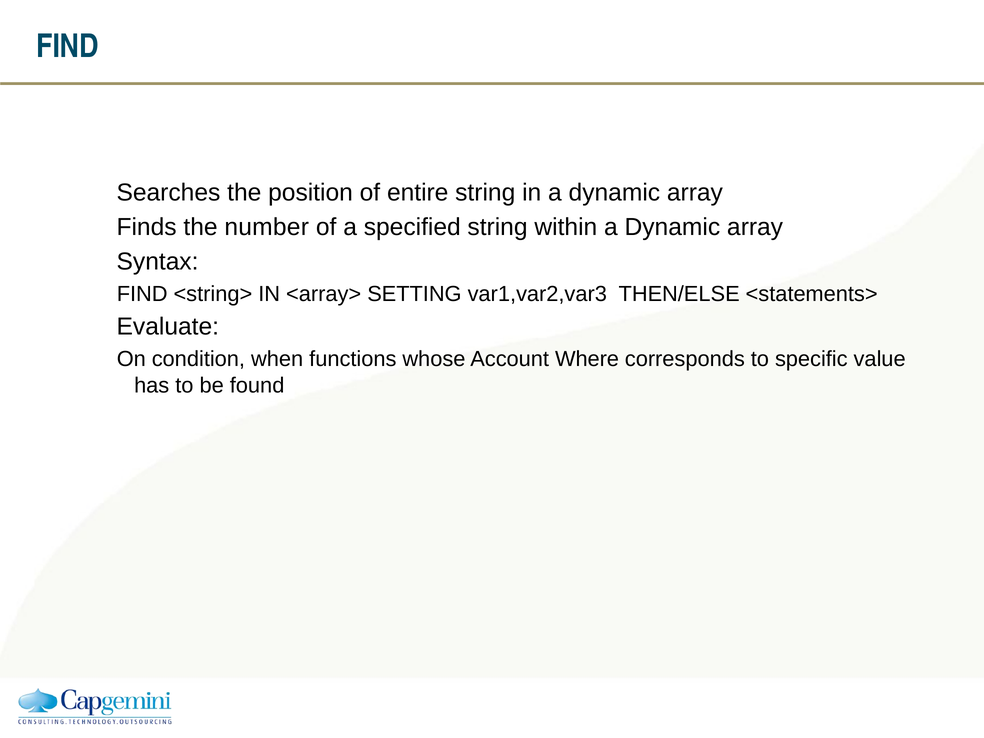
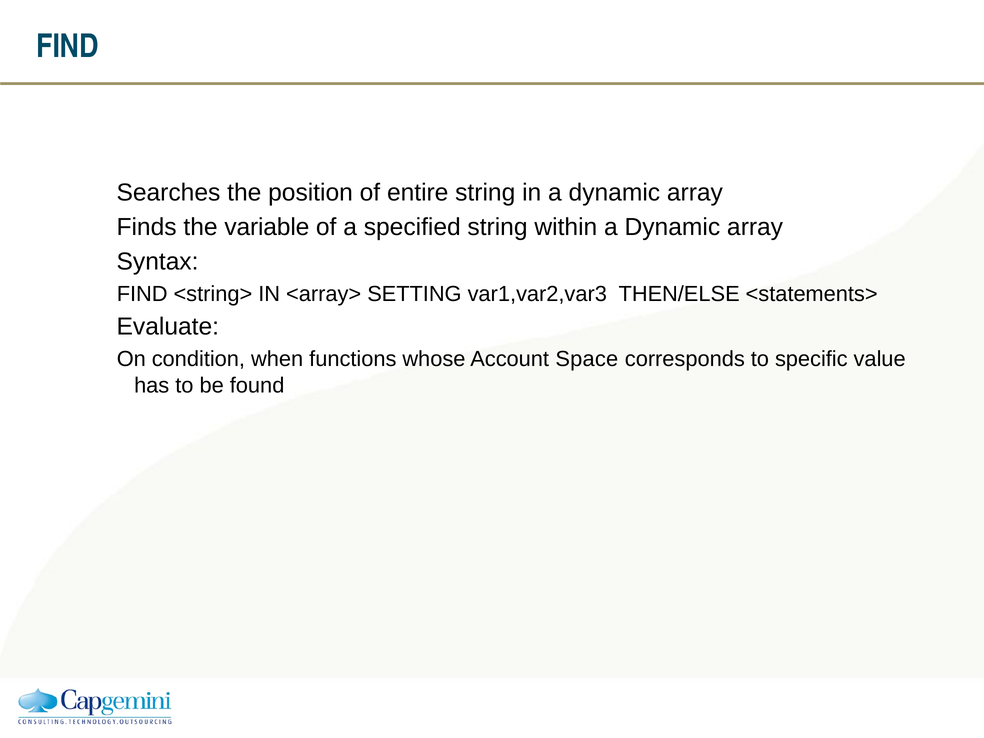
number: number -> variable
Where: Where -> Space
